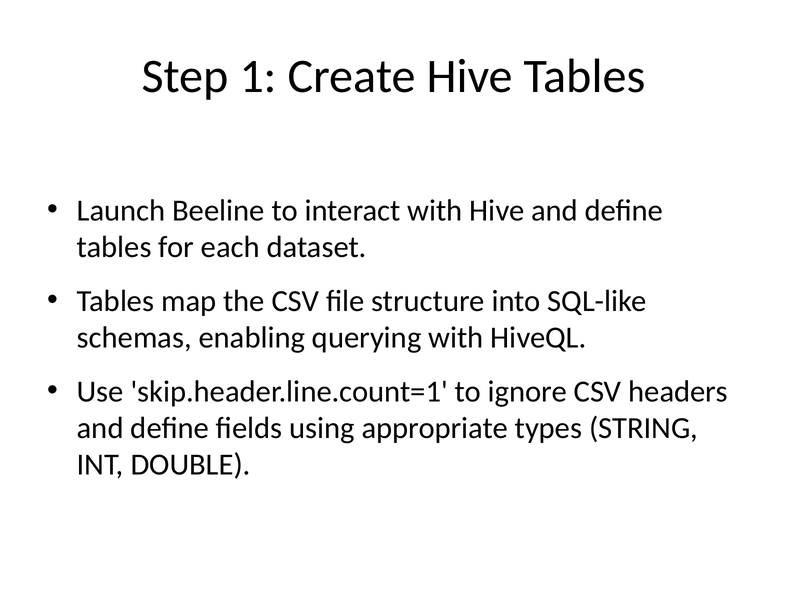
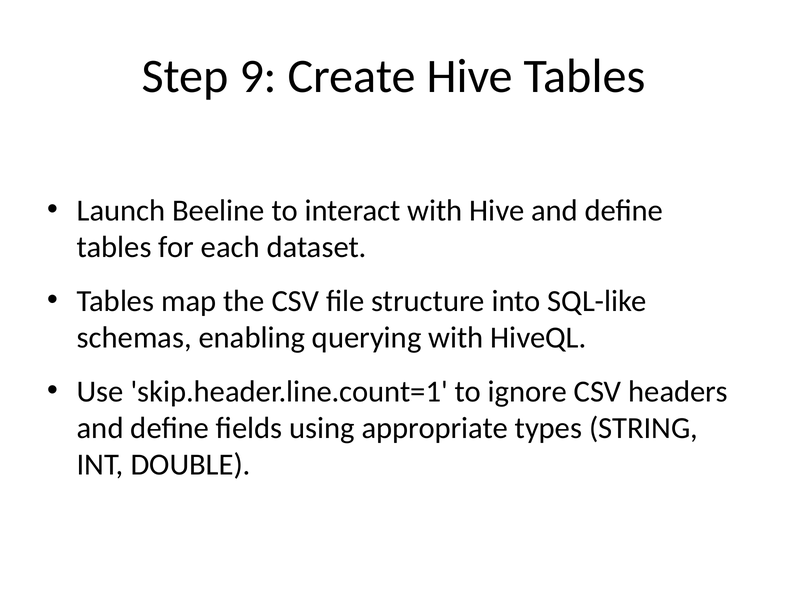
1: 1 -> 9
